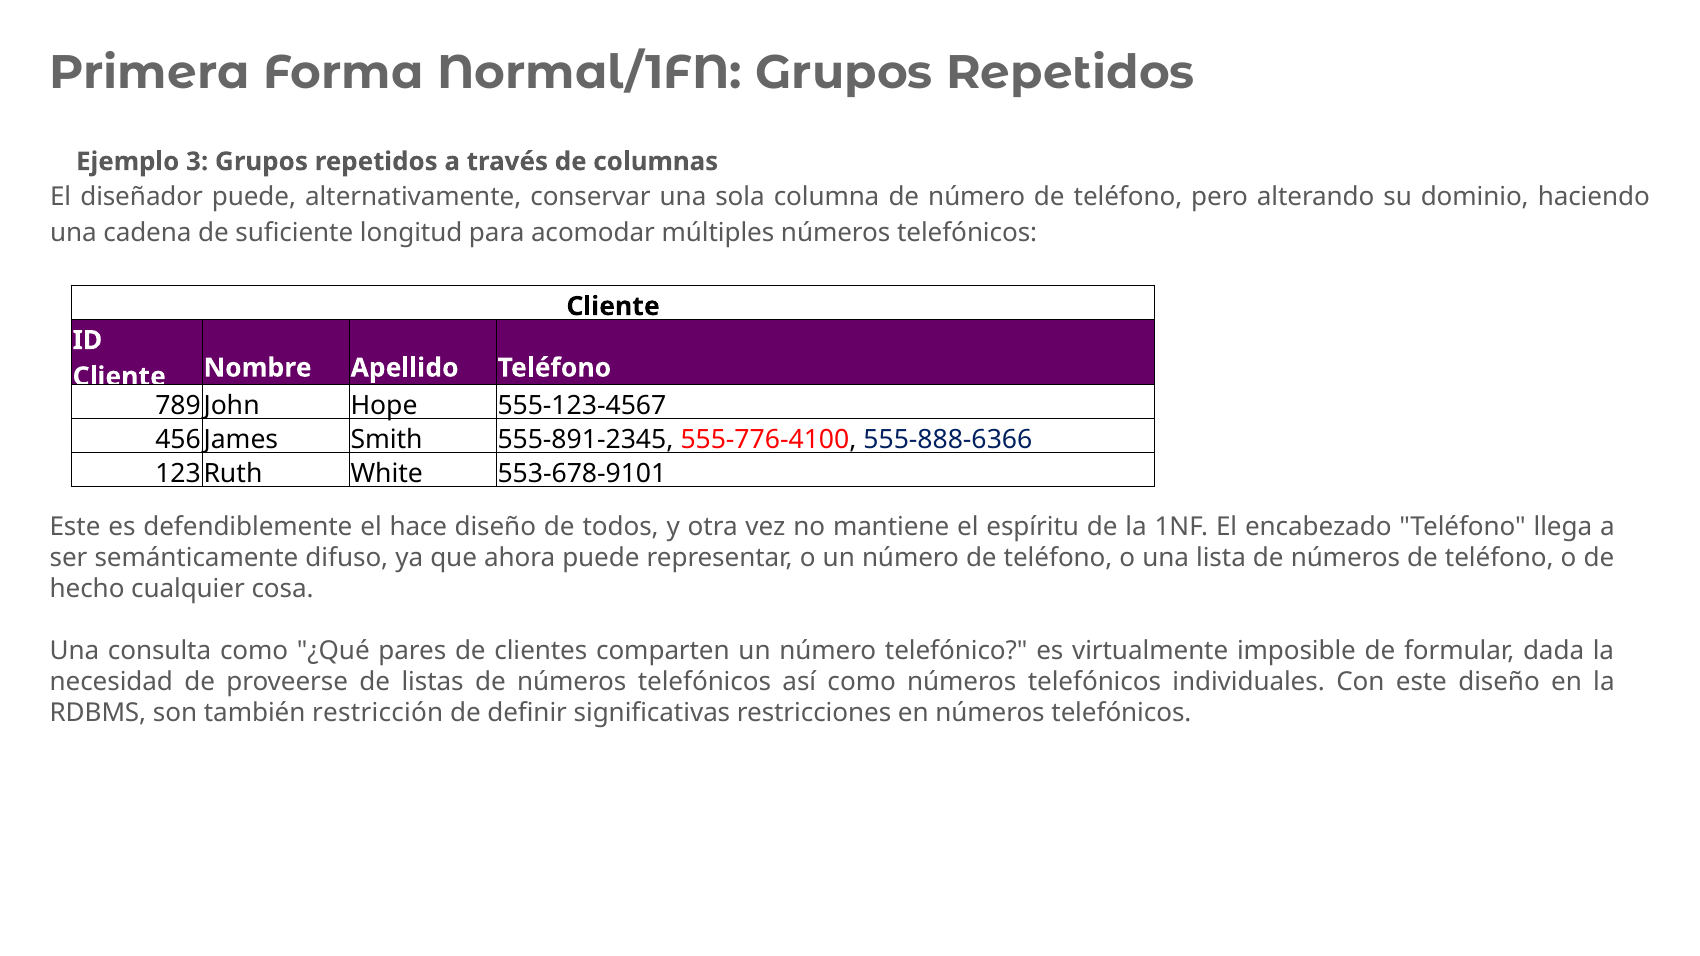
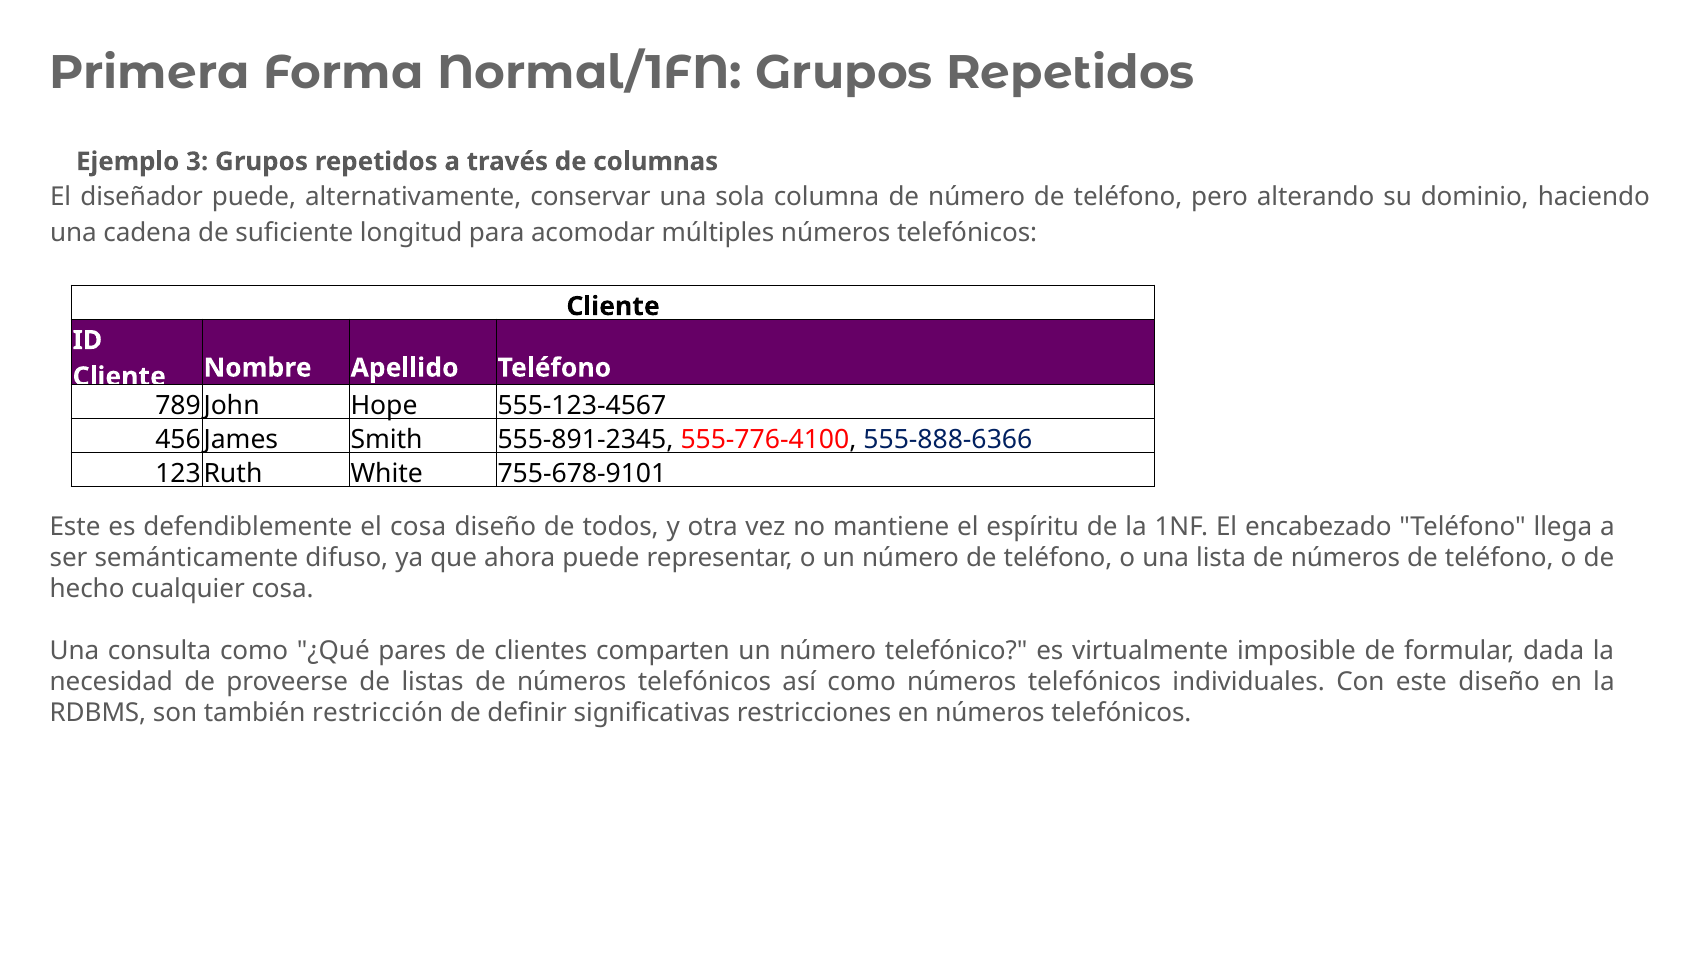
553-678-9101: 553-678-9101 -> 755-678-9101
el hace: hace -> cosa
